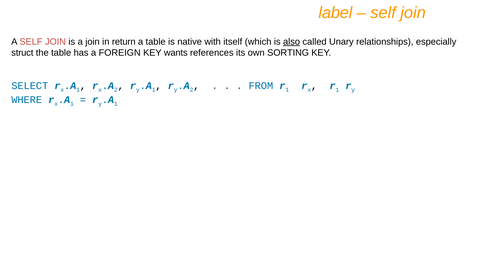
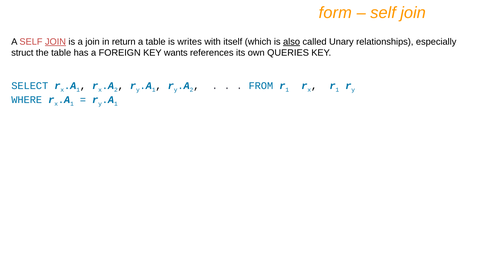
label: label -> form
JOIN at (55, 42) underline: none -> present
native: native -> writes
SORTING: SORTING -> QUERIES
